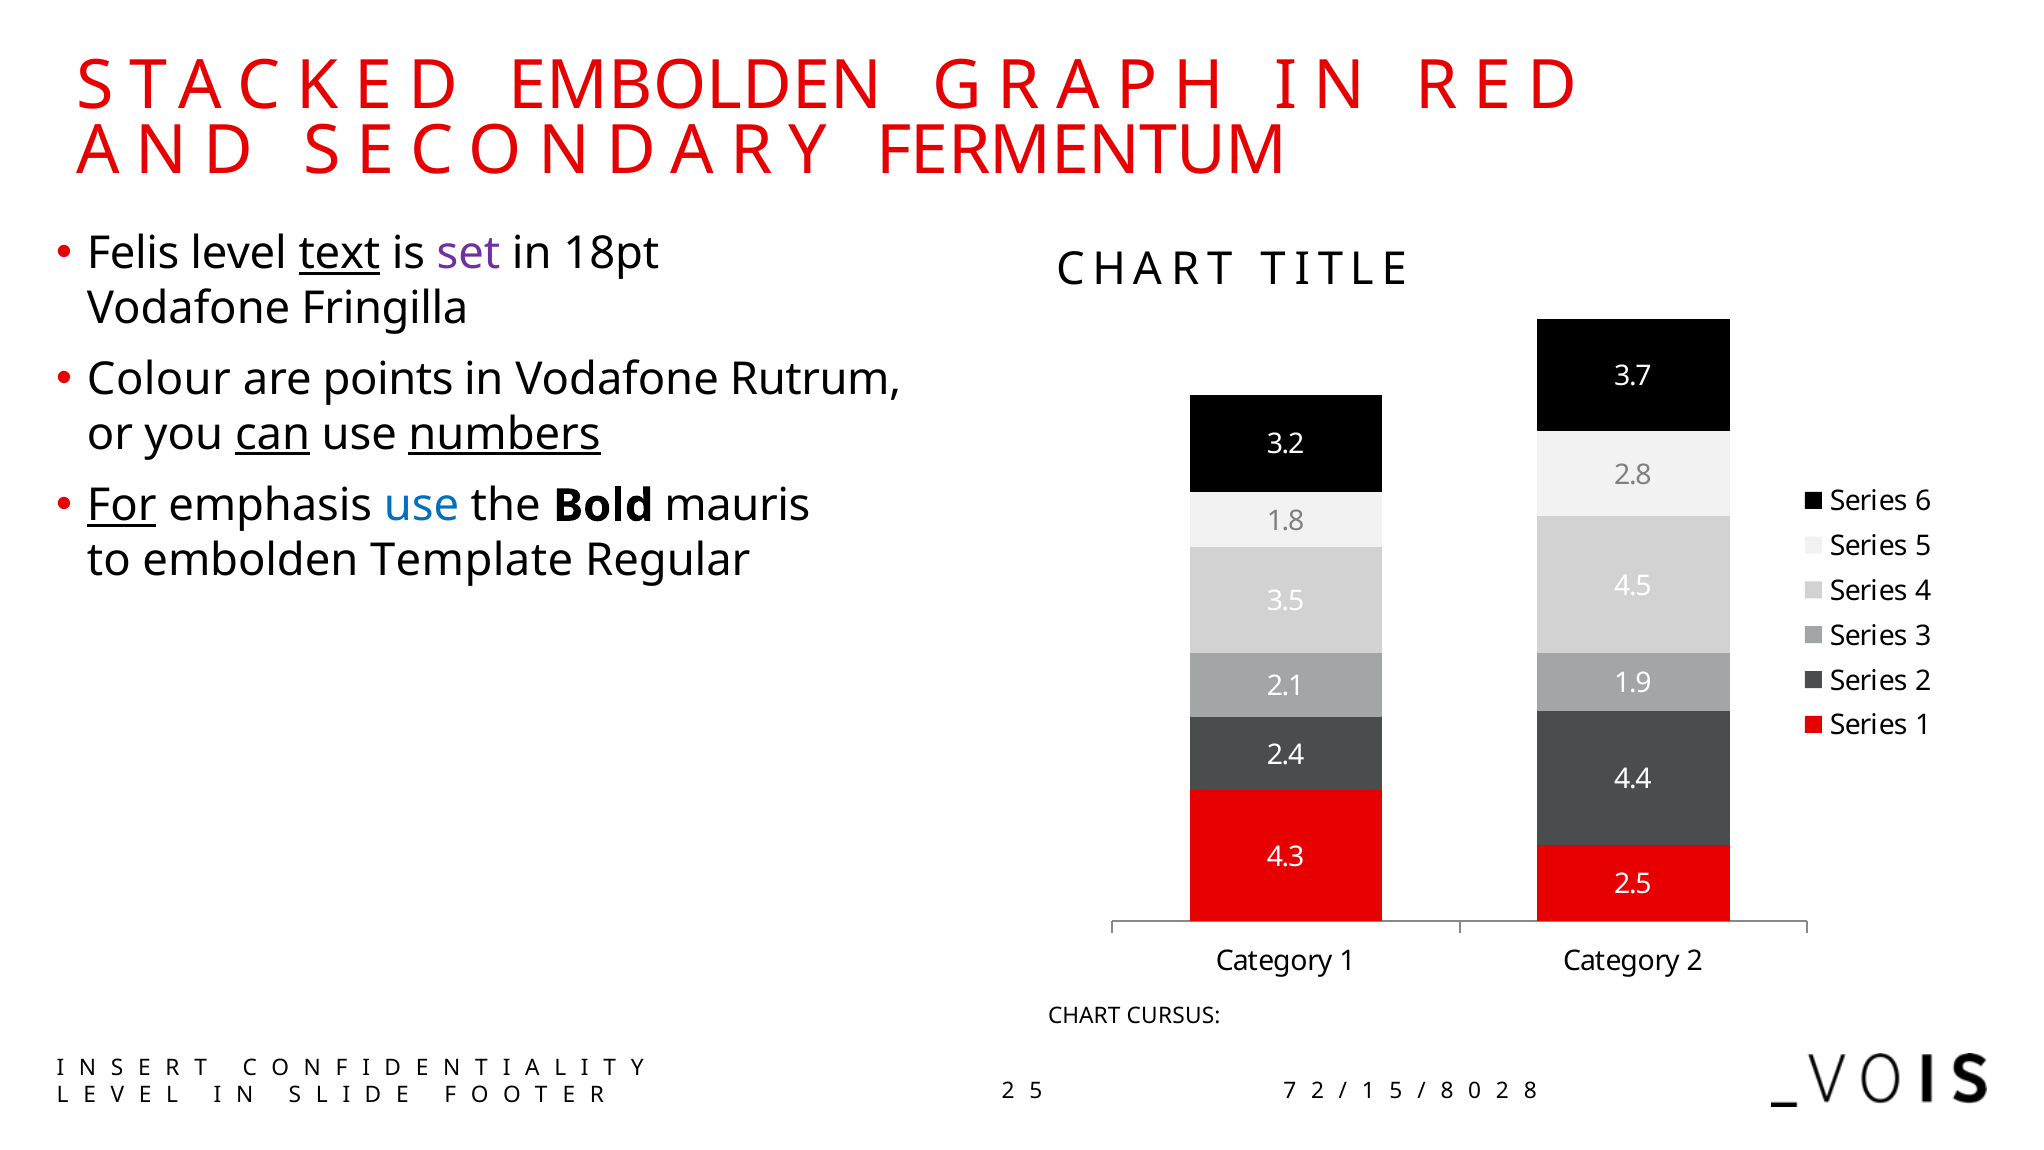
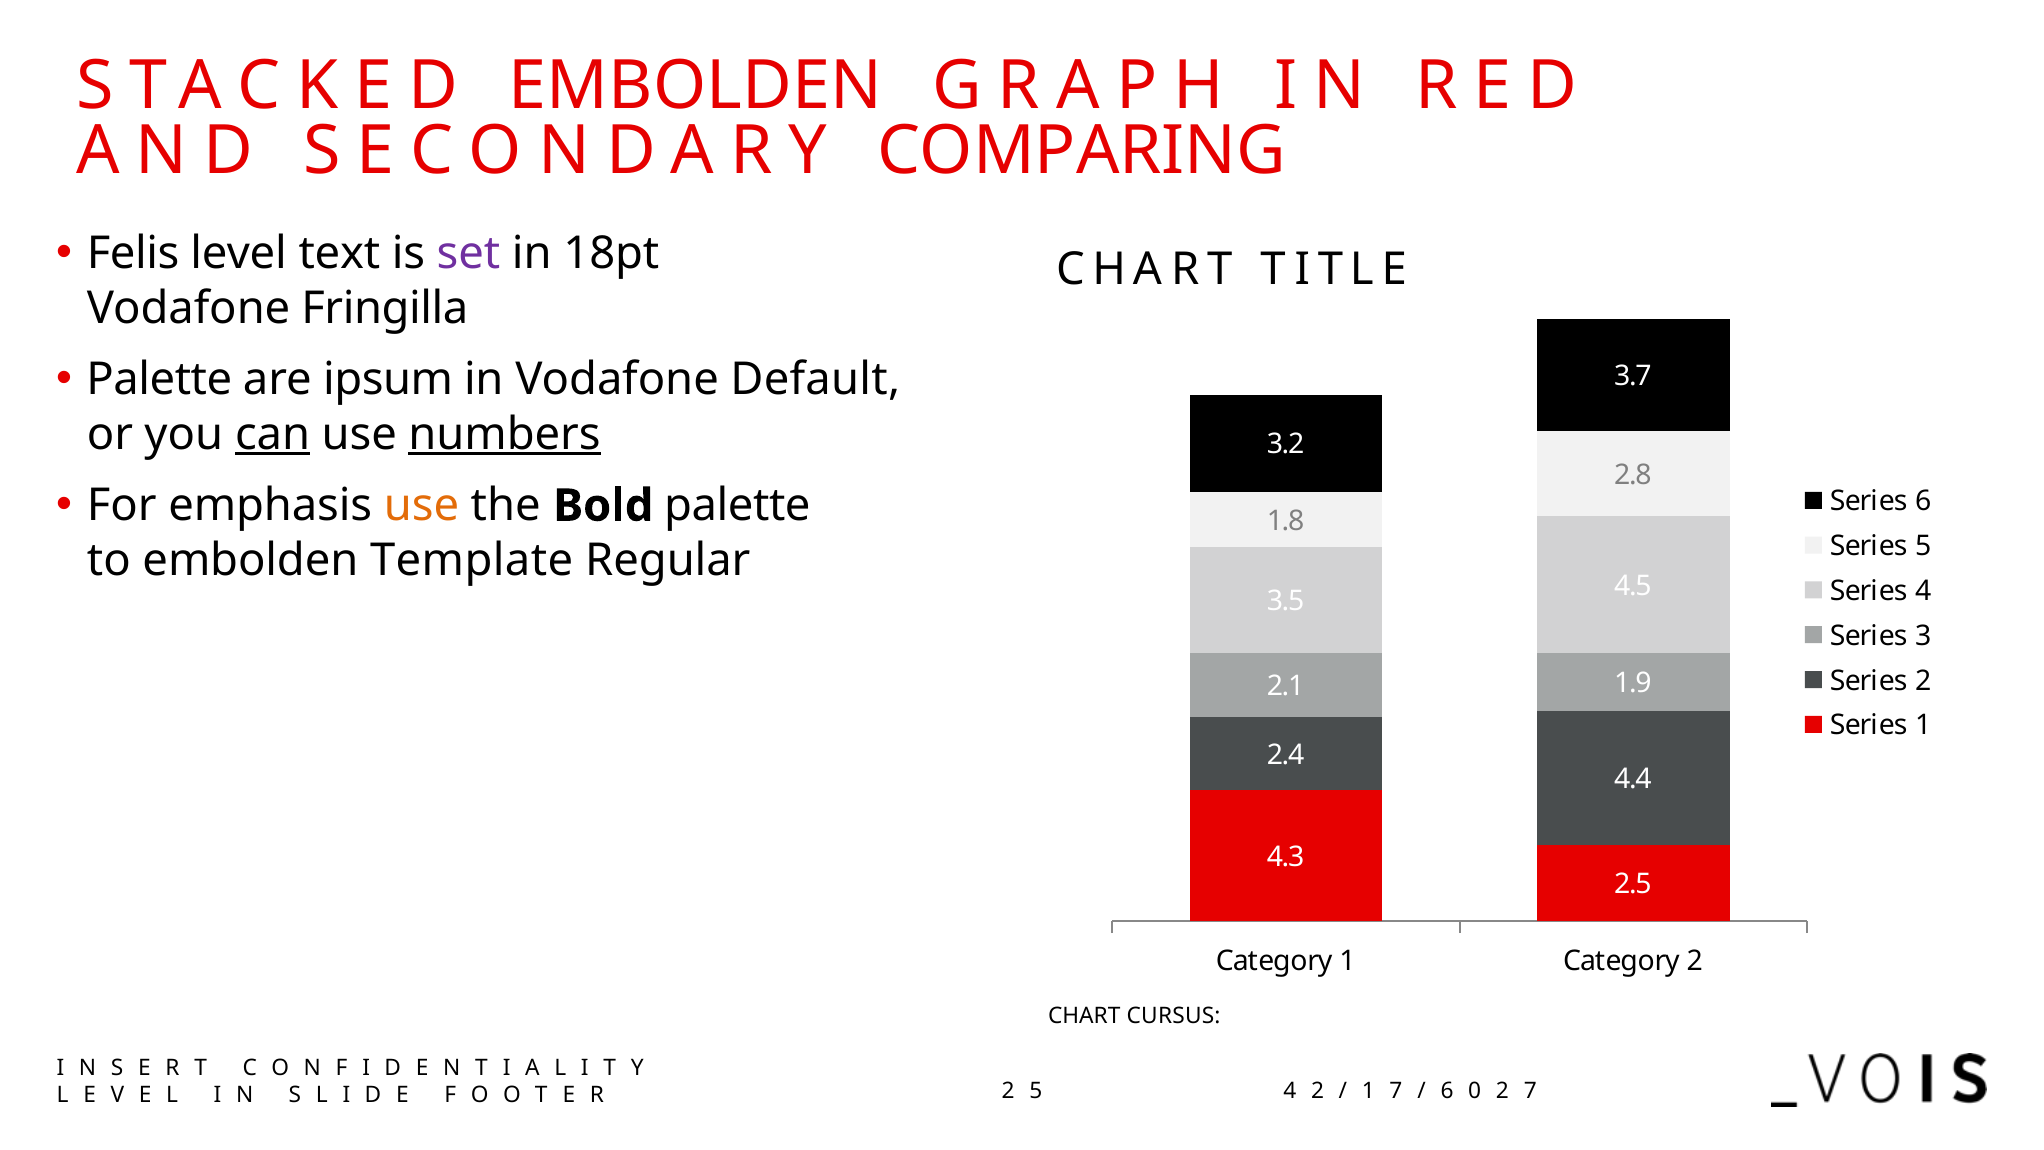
FERMENTUM: FERMENTUM -> COMPARING
text underline: present -> none
Colour at (159, 380): Colour -> Palette
points: points -> ipsum
Rutrum: Rutrum -> Default
For underline: present -> none
use at (422, 506) colour: blue -> orange
Bold mauris: mauris -> palette
5 7: 7 -> 4
1 5: 5 -> 7
8 at (1447, 1091): 8 -> 6
2 8: 8 -> 7
